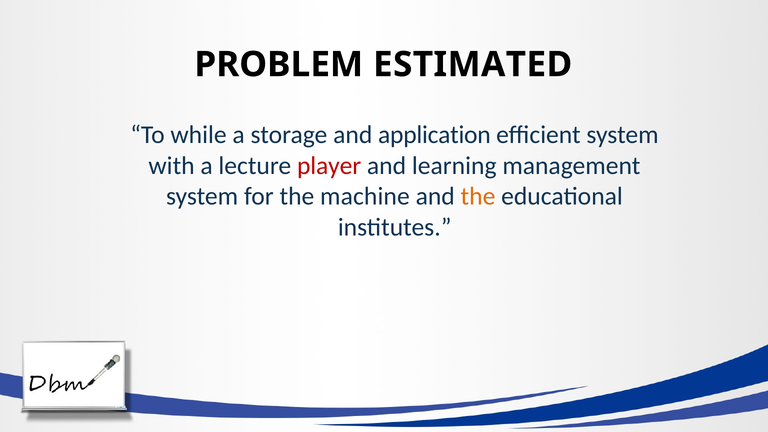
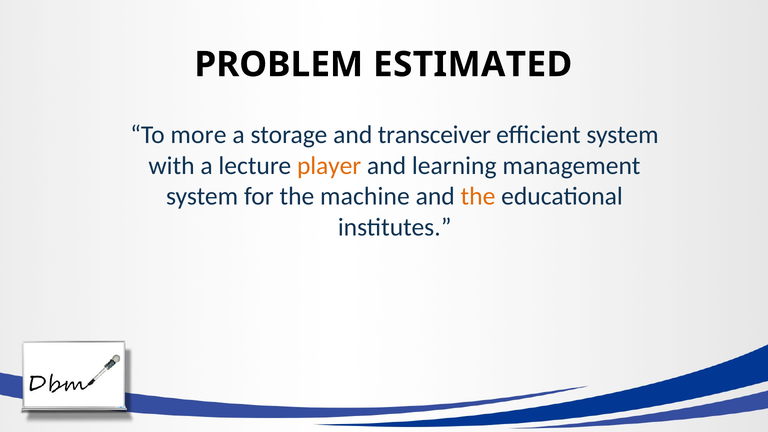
while: while -> more
application: application -> transceiver
player colour: red -> orange
